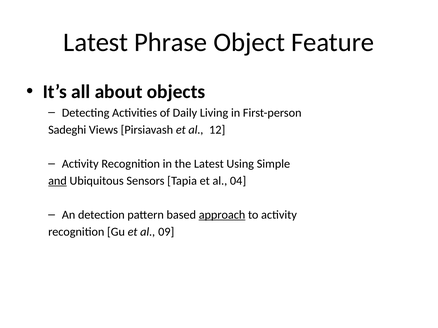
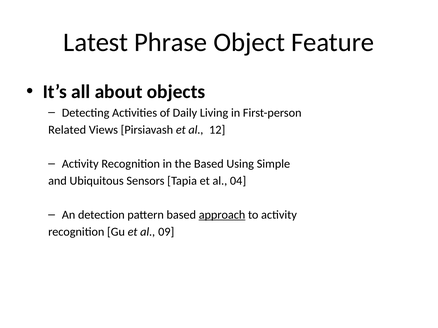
Sadeghi: Sadeghi -> Related
the Latest: Latest -> Based
and underline: present -> none
